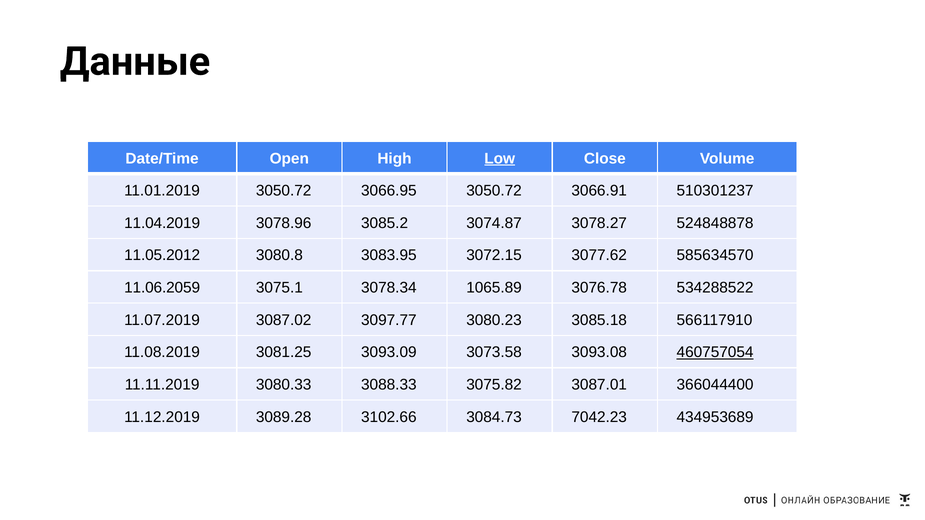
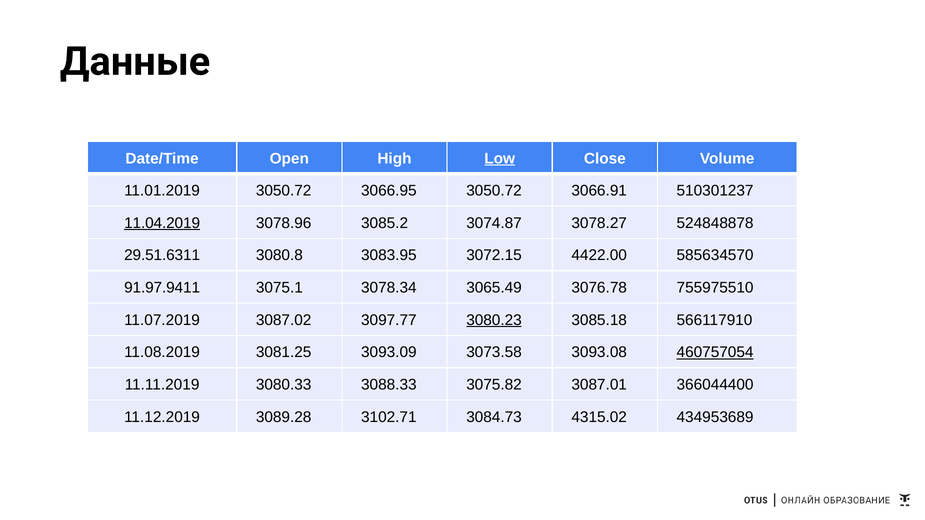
11.04.2019 underline: none -> present
11.05.2012: 11.05.2012 -> 29.51.6311
3077.62: 3077.62 -> 4422.00
11.06.2059: 11.06.2059 -> 91.97.9411
1065.89: 1065.89 -> 3065.49
534288522: 534288522 -> 755975510
3080.23 underline: none -> present
3102.66: 3102.66 -> 3102.71
7042.23: 7042.23 -> 4315.02
